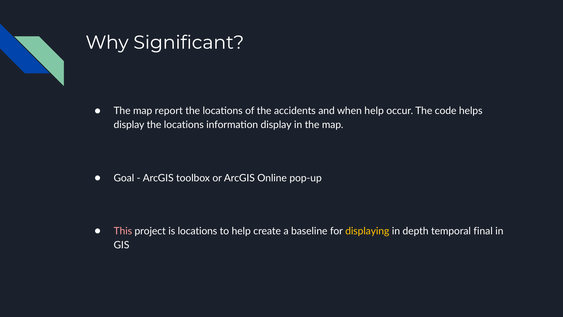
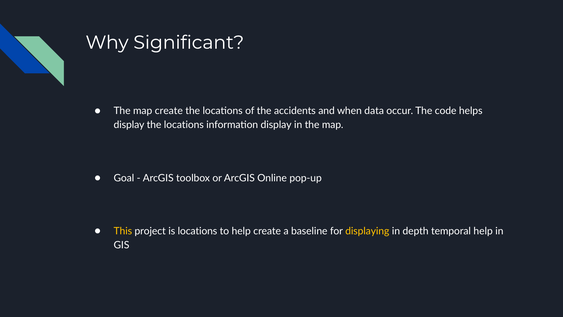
map report: report -> create
when help: help -> data
This colour: pink -> yellow
temporal final: final -> help
